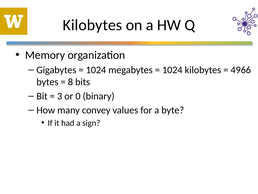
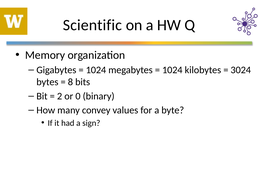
Kilobytes at (92, 25): Kilobytes -> Scientific
4966: 4966 -> 3024
3: 3 -> 2
